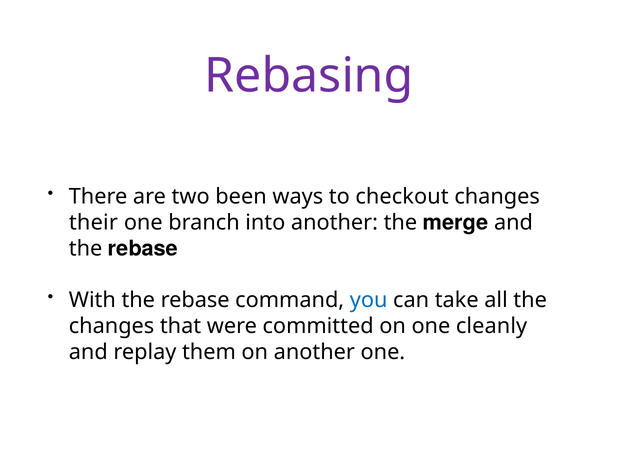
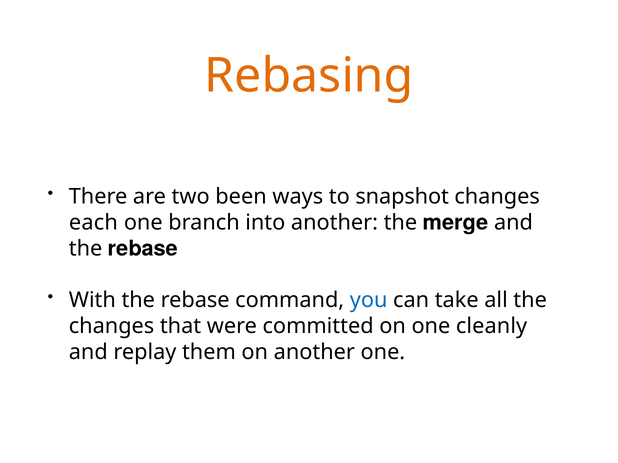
Rebasing colour: purple -> orange
checkout: checkout -> snapshot
their: their -> each
